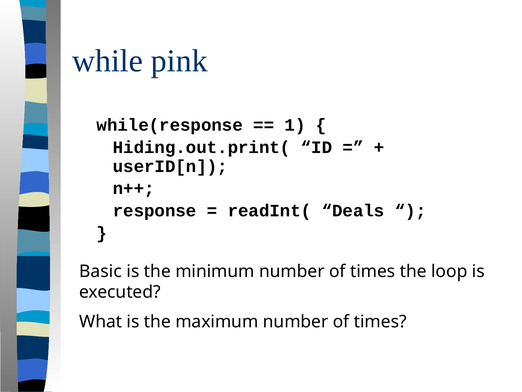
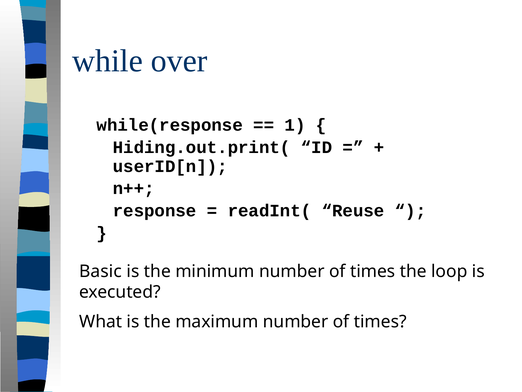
pink: pink -> over
Deals: Deals -> Reuse
